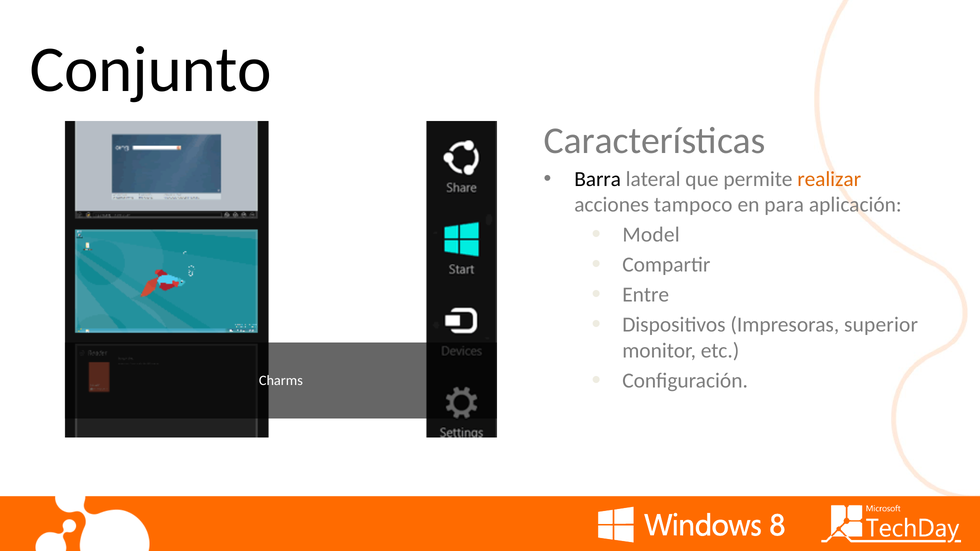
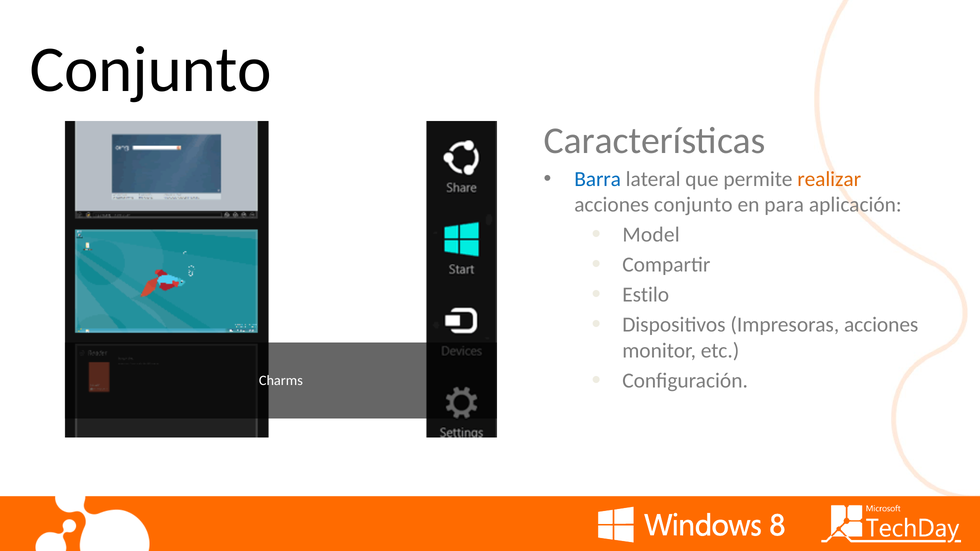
Barra colour: black -> blue
acciones tampoco: tampoco -> conjunto
Entre: Entre -> Estilo
Impresoras superior: superior -> acciones
